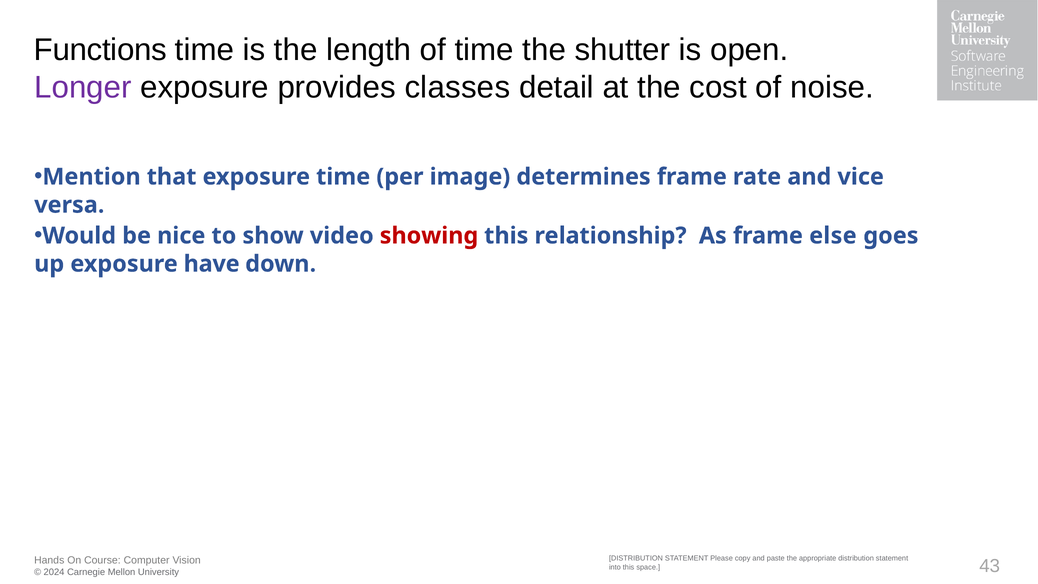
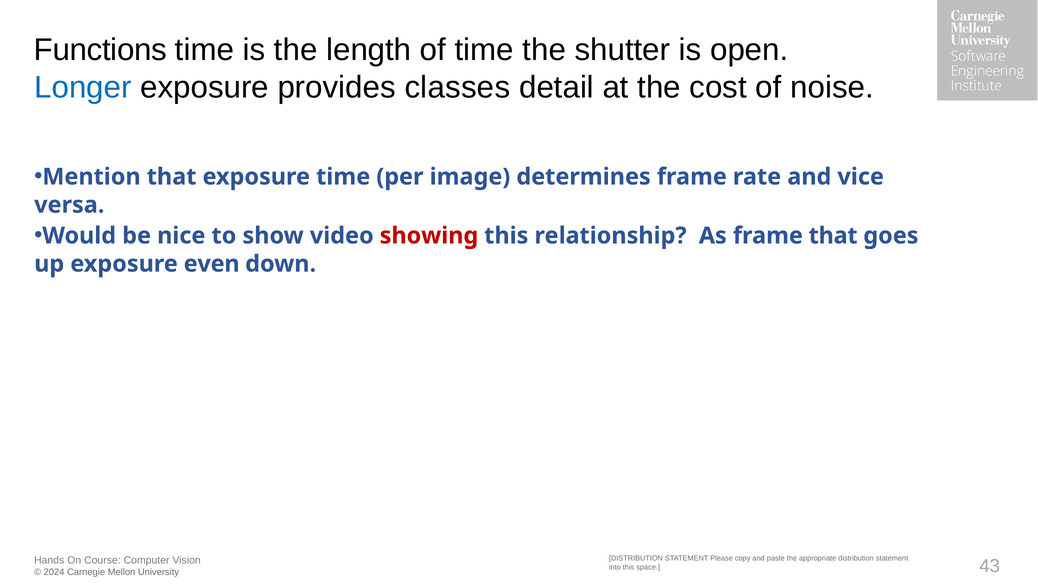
Longer colour: purple -> blue
frame else: else -> that
have: have -> even
